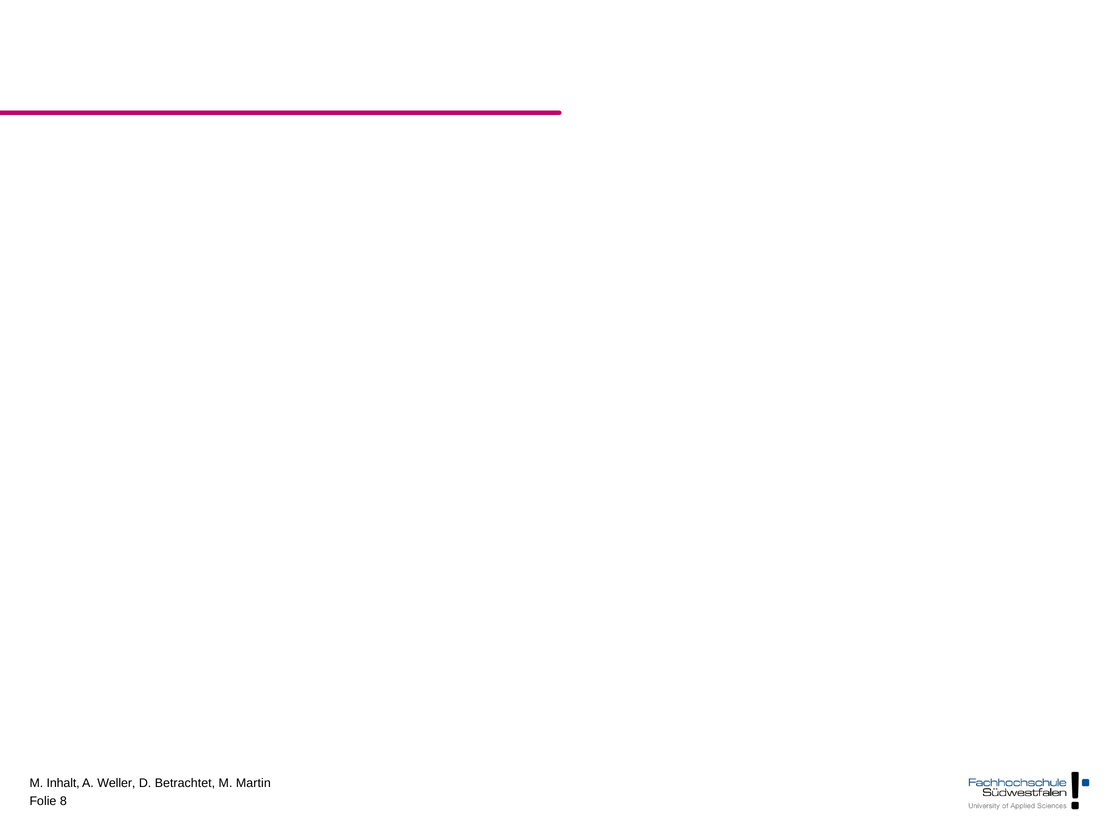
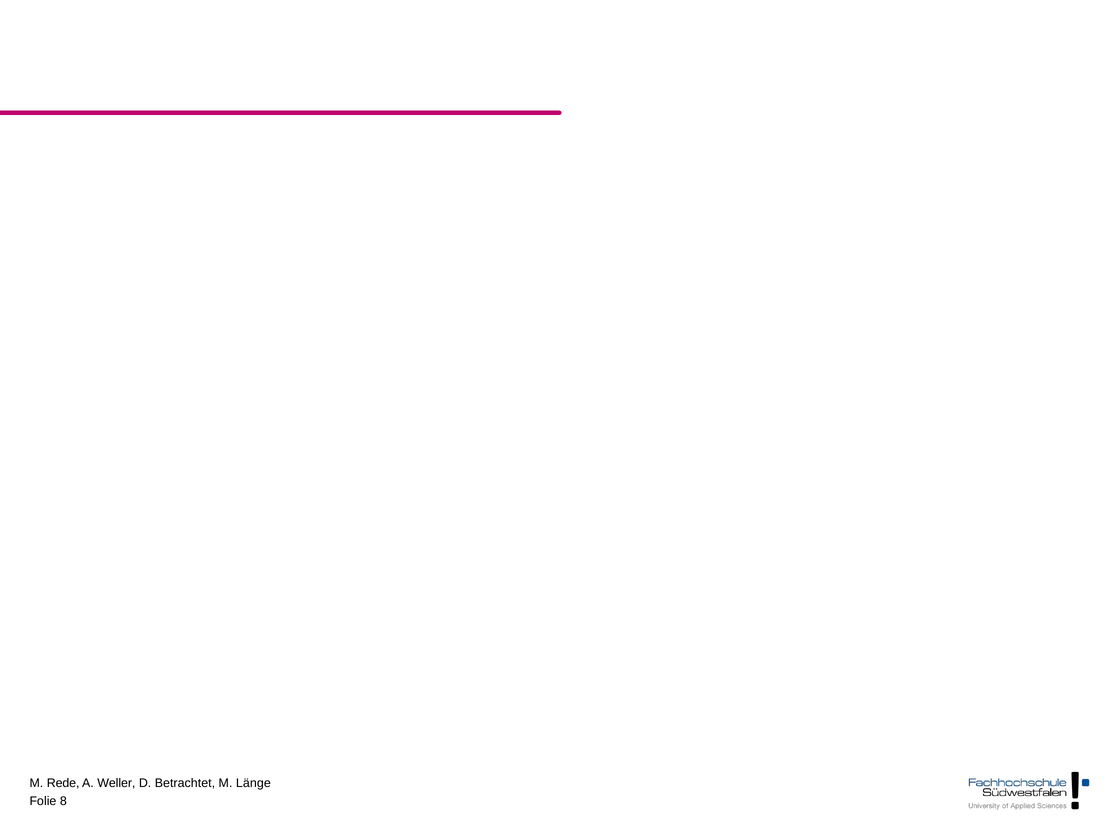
Inhalt: Inhalt -> Rede
Martin: Martin -> Länge
